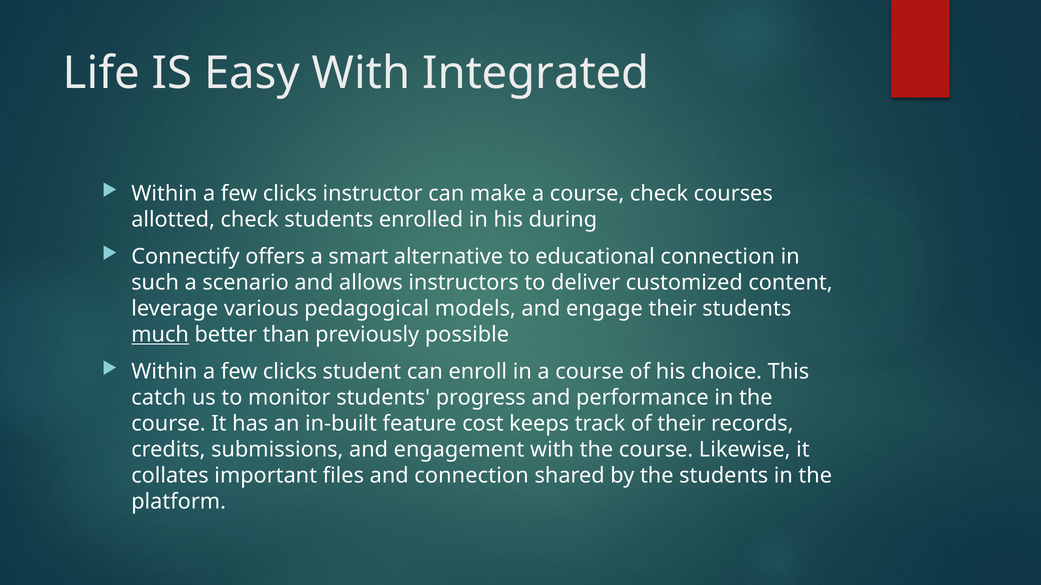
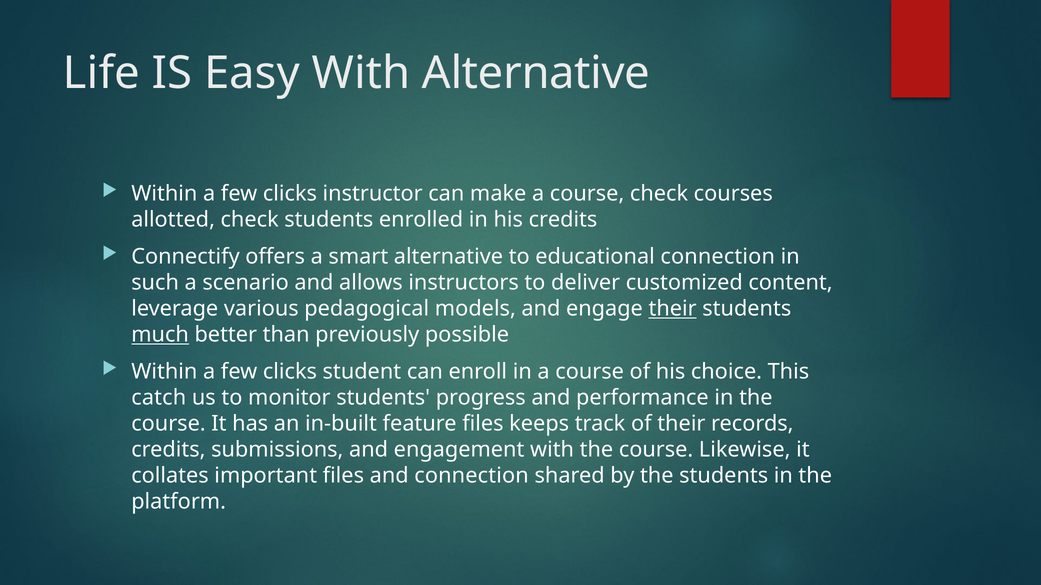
With Integrated: Integrated -> Alternative
his during: during -> credits
their at (673, 309) underline: none -> present
feature cost: cost -> files
